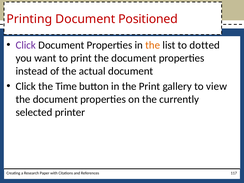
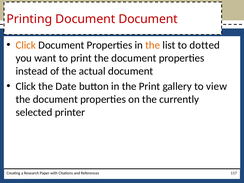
Document Positioned: Positioned -> Document
Click at (26, 45) colour: purple -> orange
Time: Time -> Date
